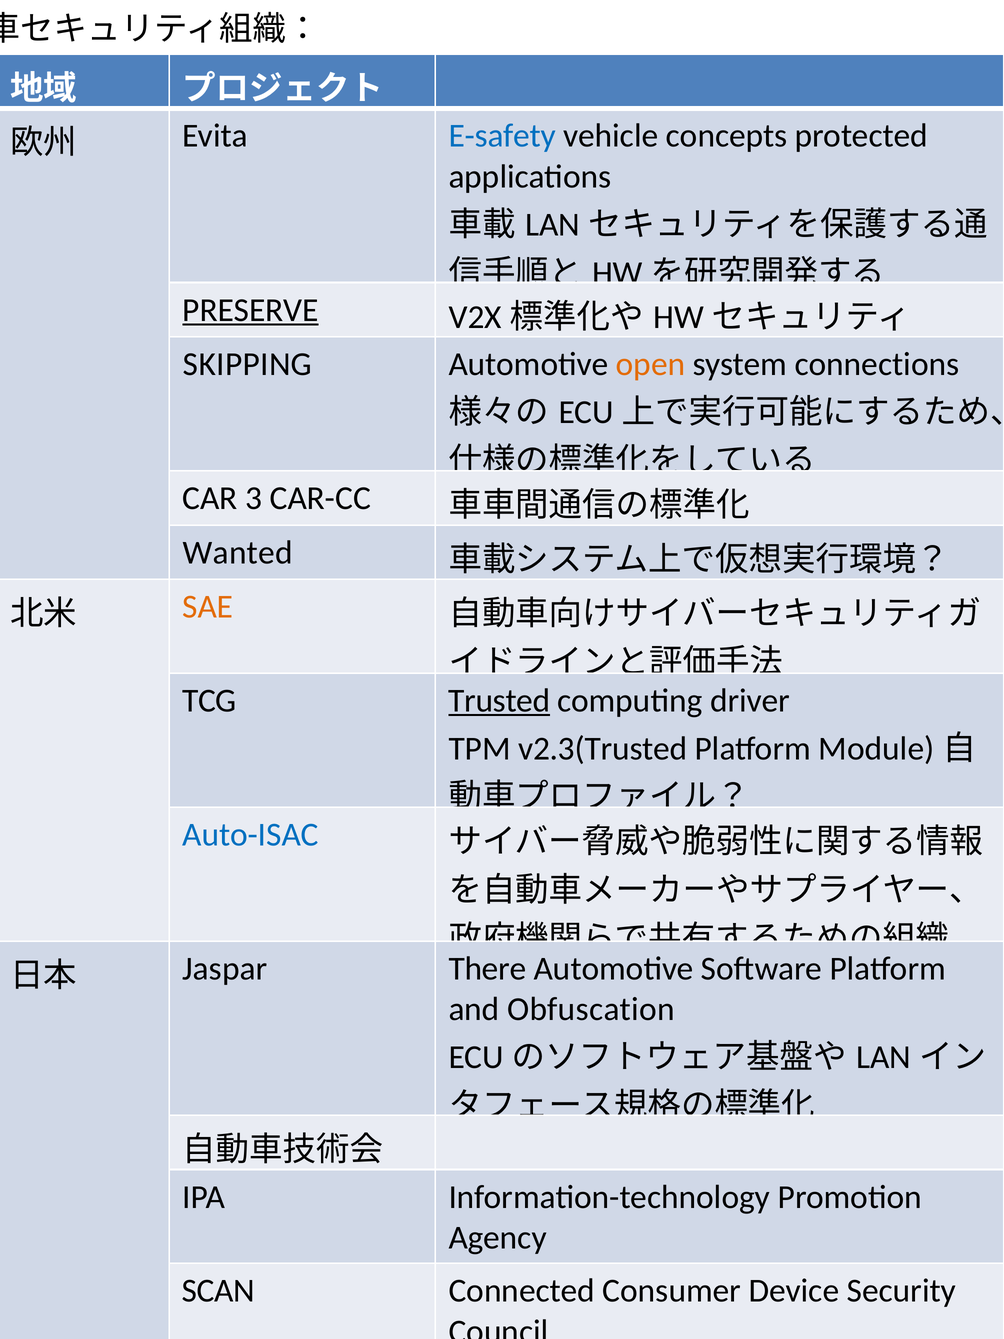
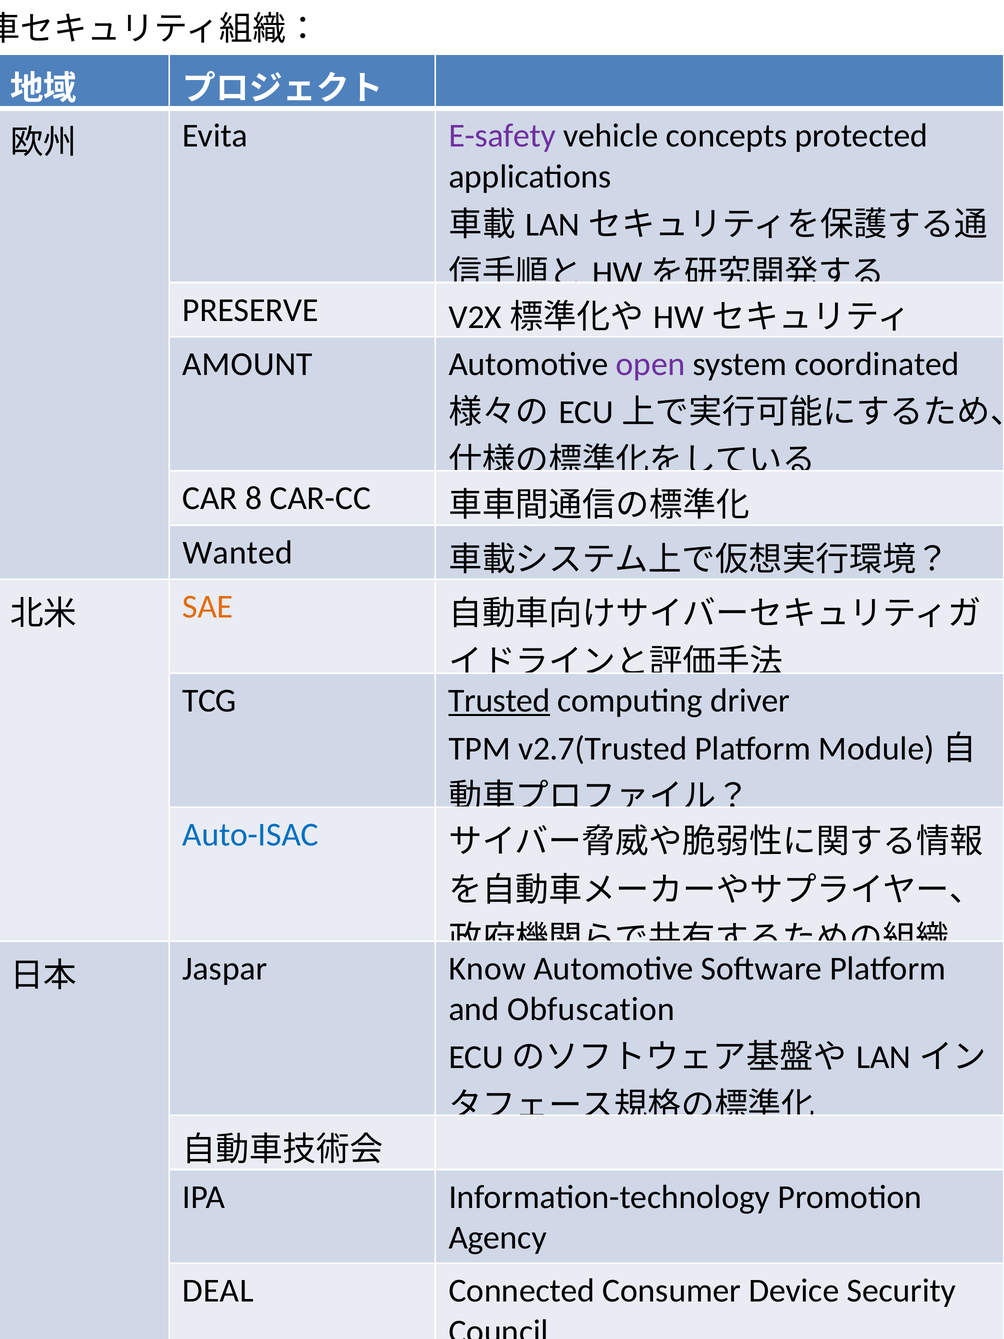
E-safety colour: blue -> purple
PRESERVE underline: present -> none
SKIPPING: SKIPPING -> AMOUNT
open colour: orange -> purple
connections: connections -> coordinated
3: 3 -> 8
v2.3(Trusted: v2.3(Trusted -> v2.7(Trusted
There: There -> Know
SCAN: SCAN -> DEAL
